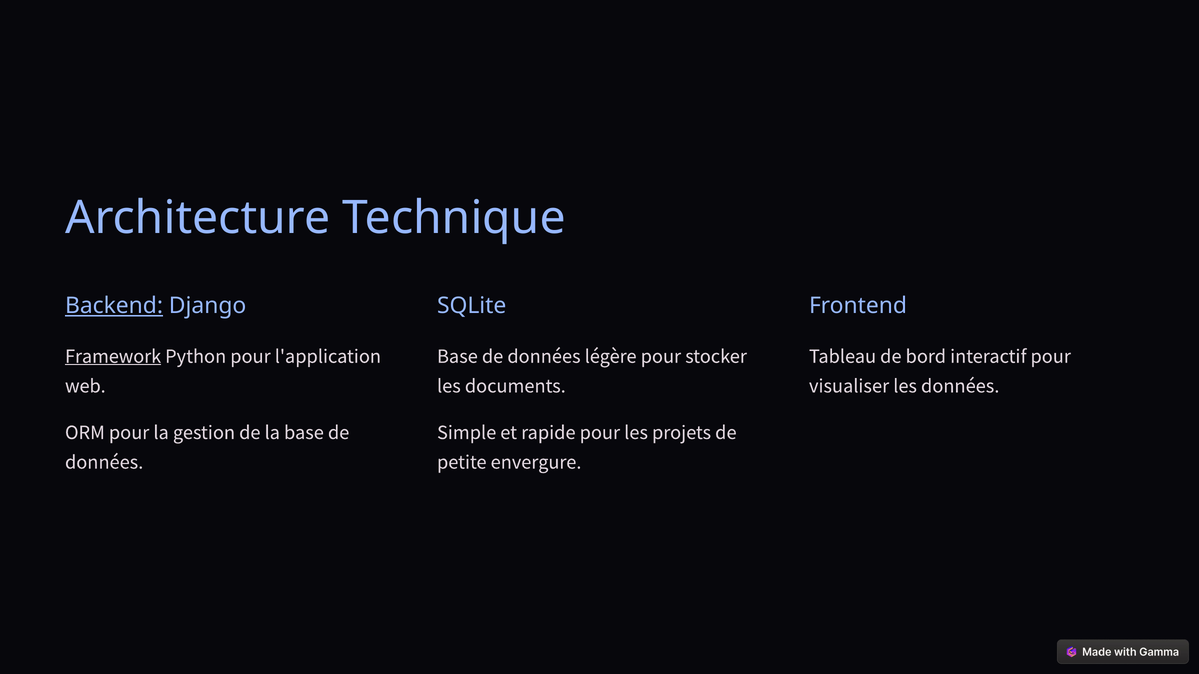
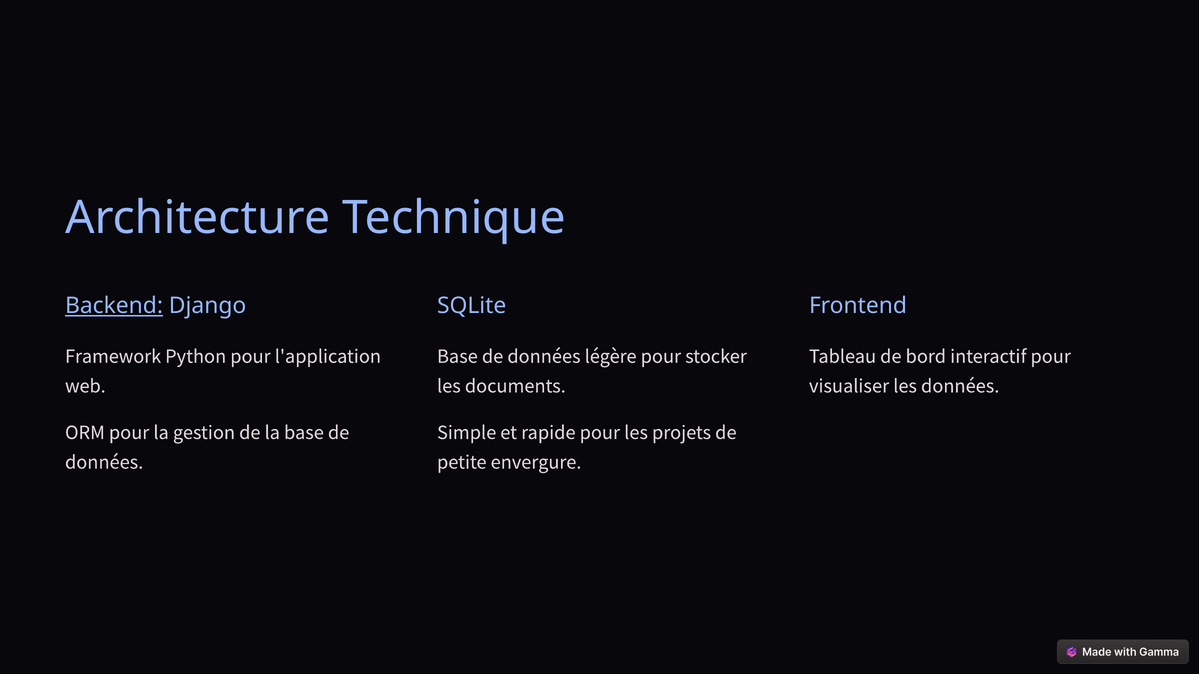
Framework underline: present -> none
